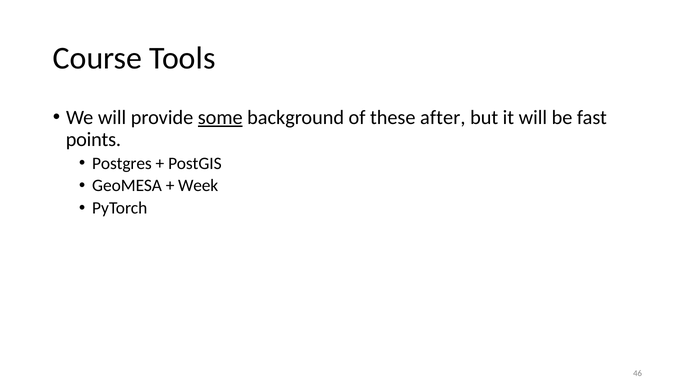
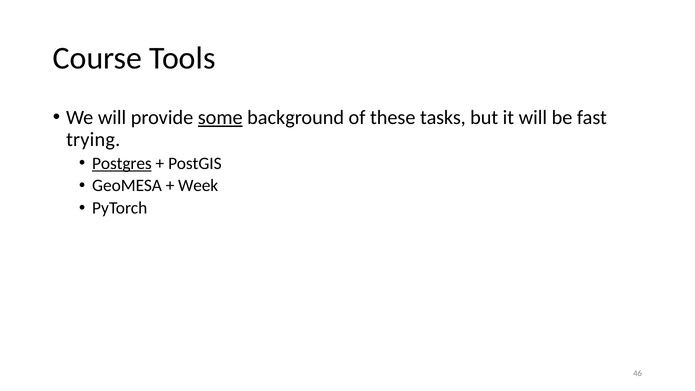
after: after -> tasks
points: points -> trying
Postgres underline: none -> present
